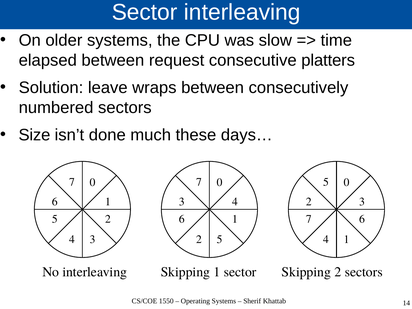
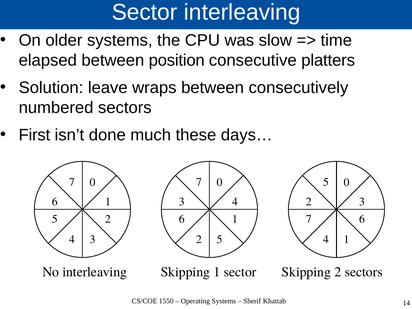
request: request -> position
Size: Size -> First
